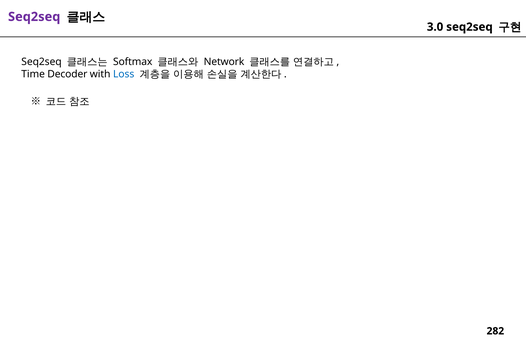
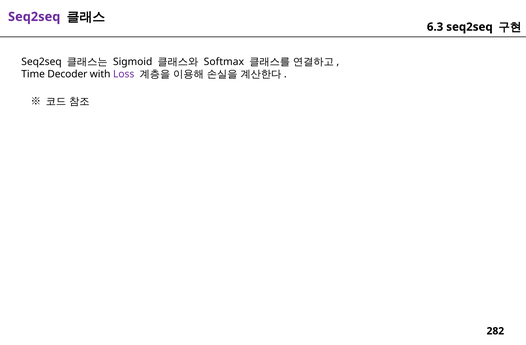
3.0: 3.0 -> 6.3
Softmax: Softmax -> Sigmoid
Network: Network -> Softmax
Loss colour: blue -> purple
